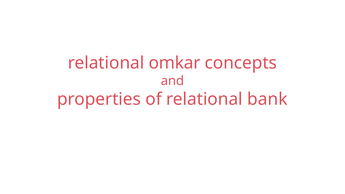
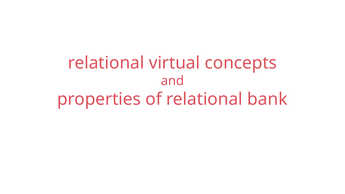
omkar: omkar -> virtual
